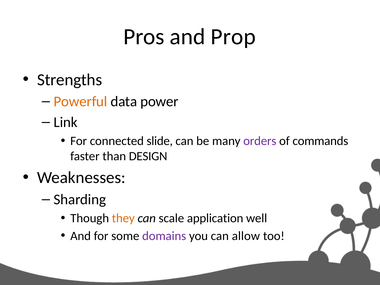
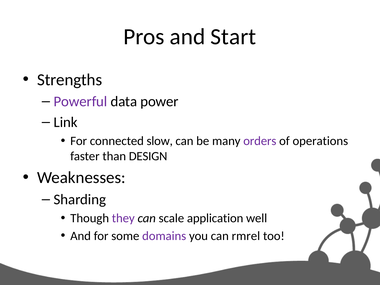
Prop: Prop -> Start
Powerful colour: orange -> purple
slide: slide -> slow
commands: commands -> operations
they colour: orange -> purple
allow: allow -> rmrel
